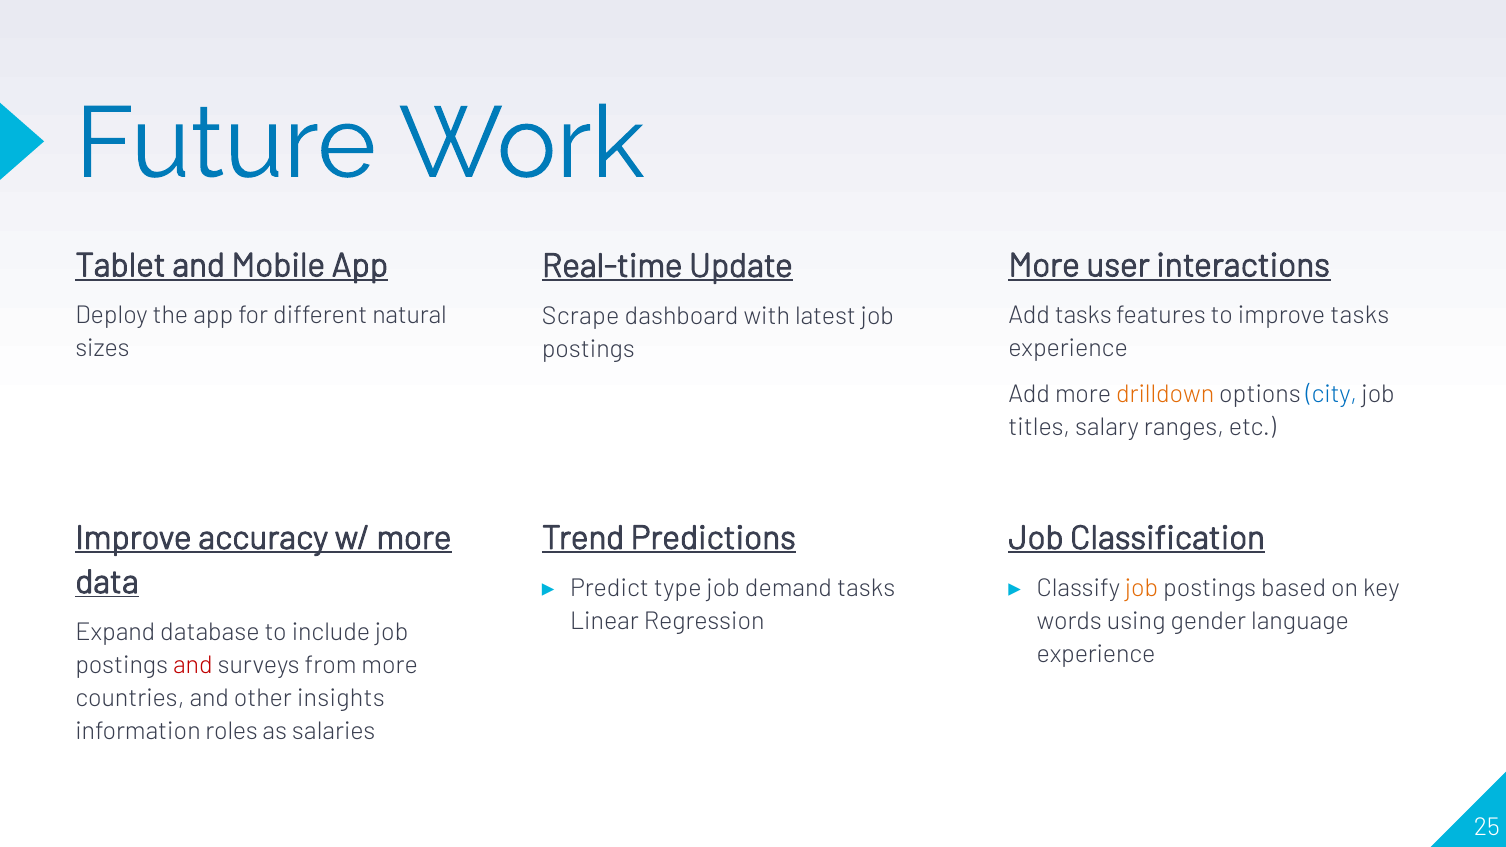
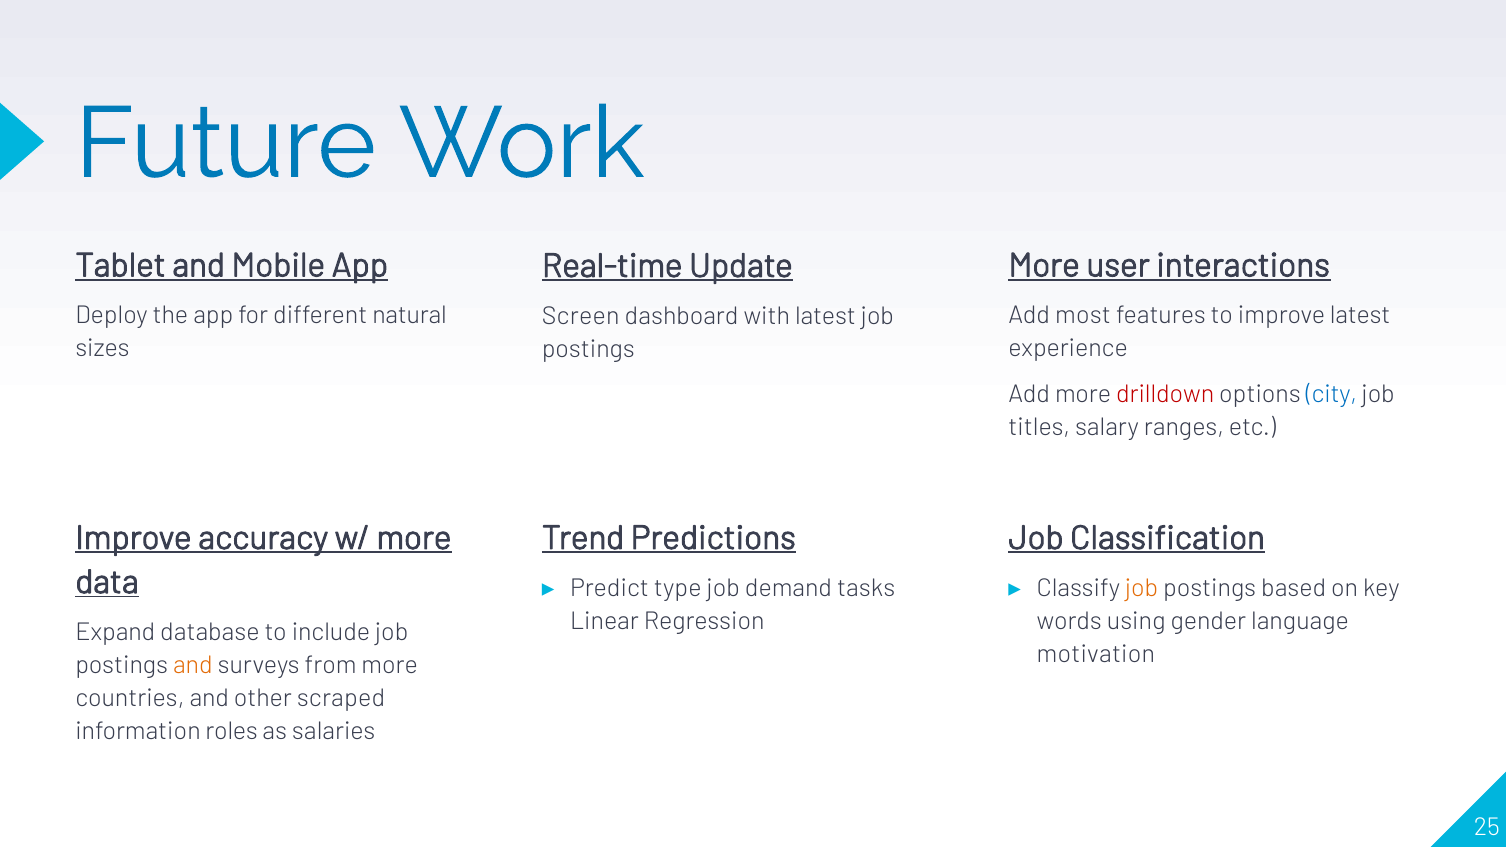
Add tasks: tasks -> most
improve tasks: tasks -> latest
Scrape: Scrape -> Screen
drilldown colour: orange -> red
experience at (1096, 654): experience -> motivation
and at (193, 665) colour: red -> orange
insights: insights -> scraped
